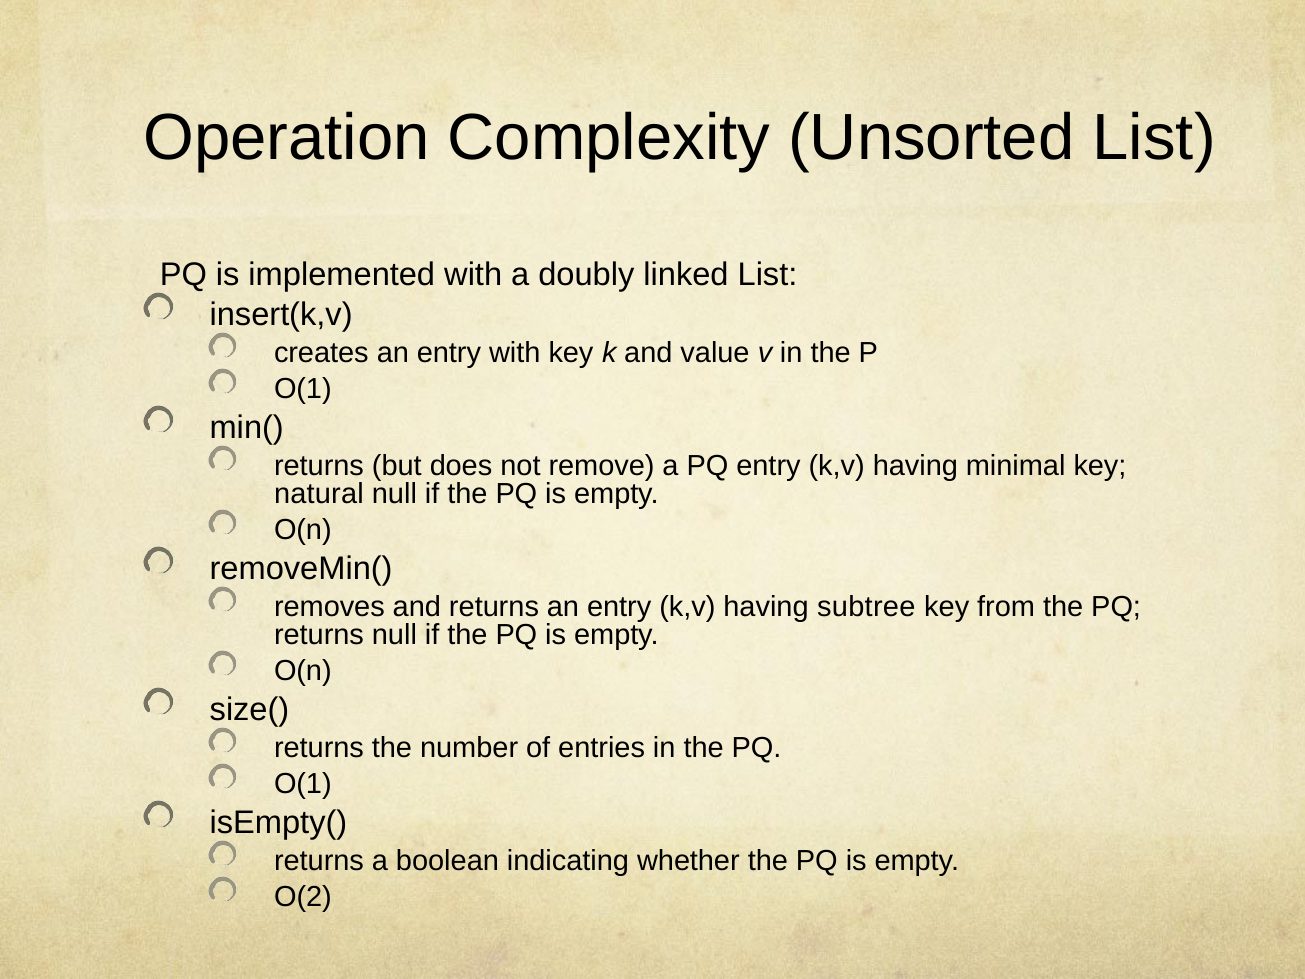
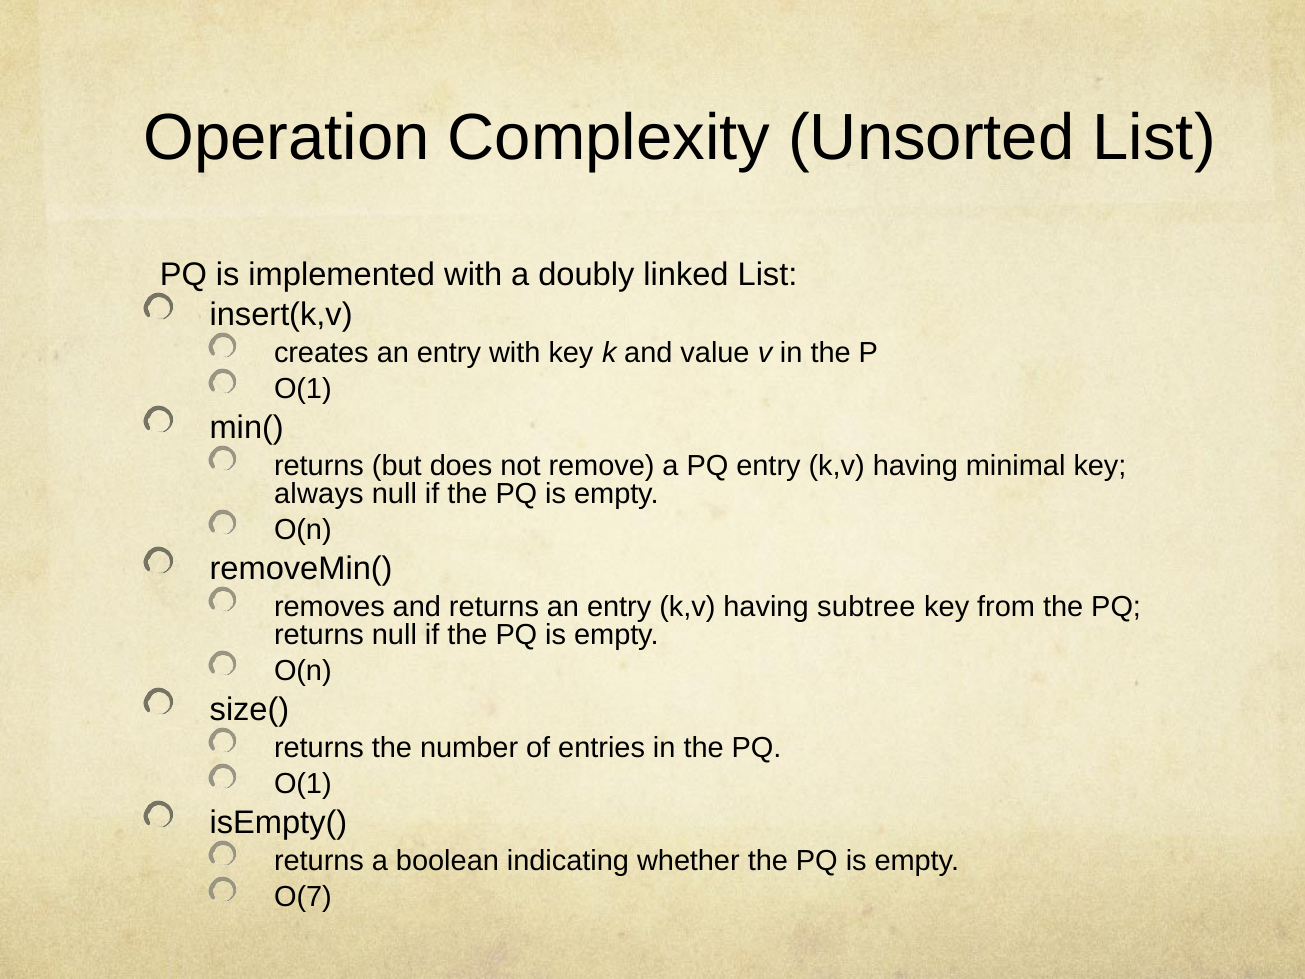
natural: natural -> always
O(2: O(2 -> O(7
